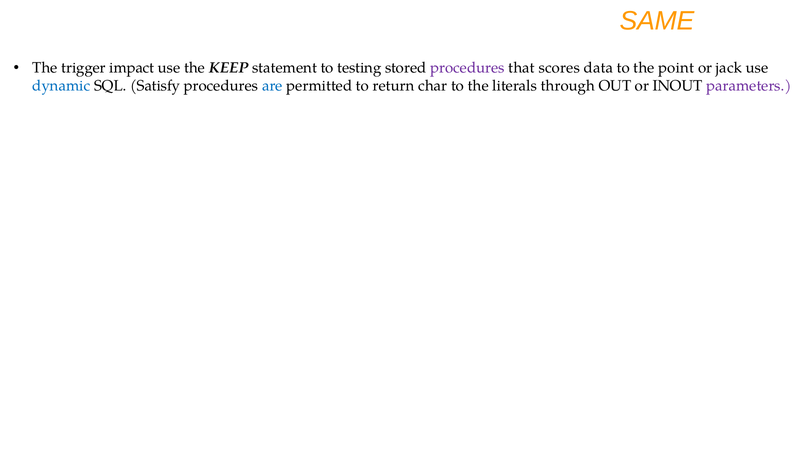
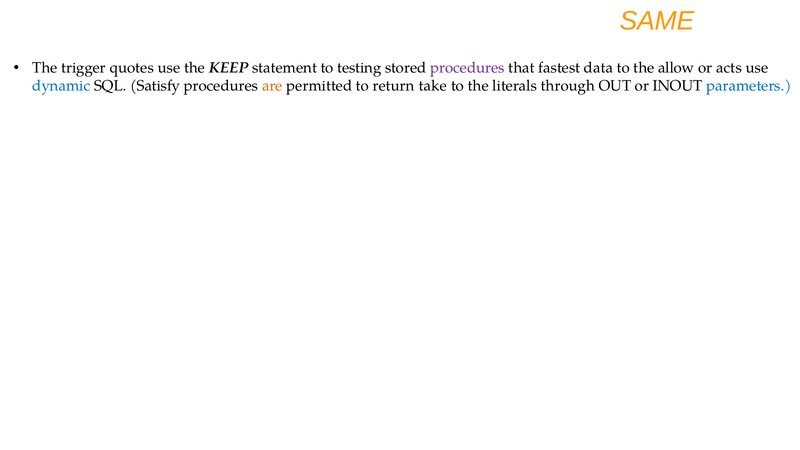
impact: impact -> quotes
scores: scores -> fastest
point: point -> allow
jack: jack -> acts
are colour: blue -> orange
char: char -> take
parameters colour: purple -> blue
